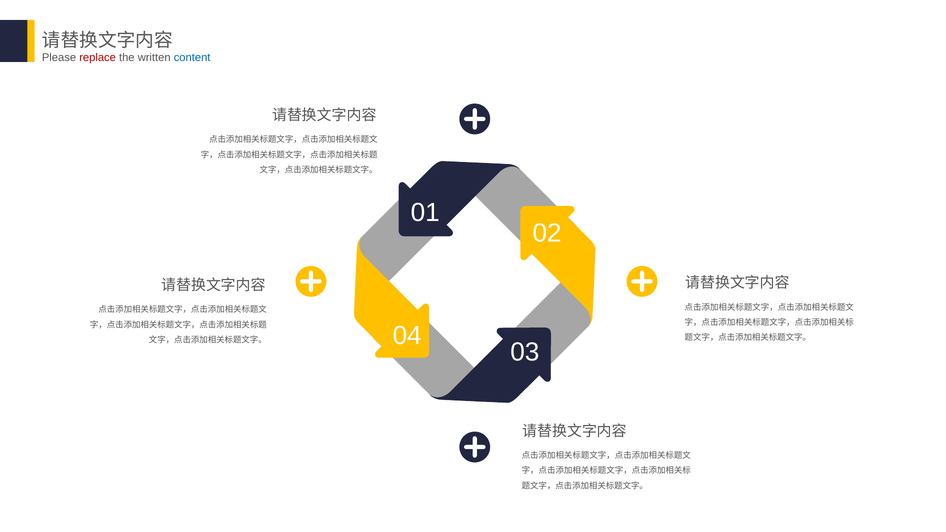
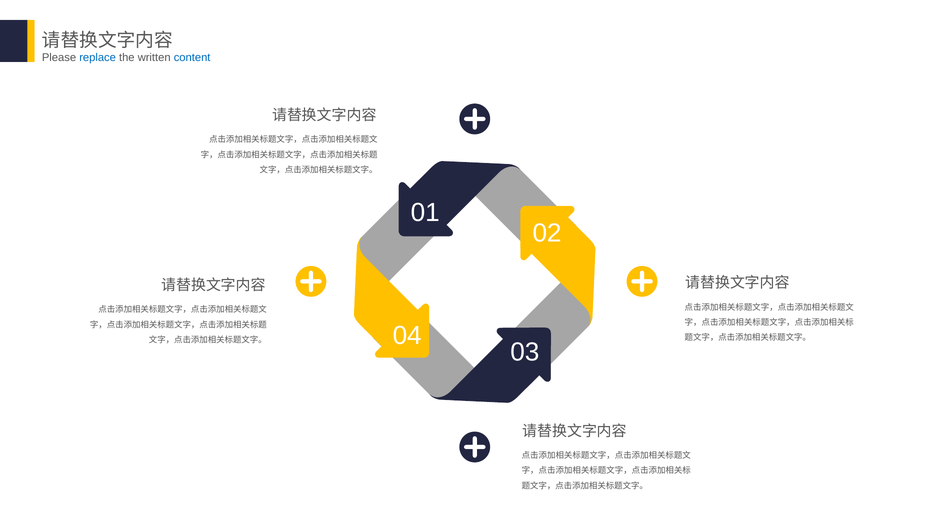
replace colour: red -> blue
